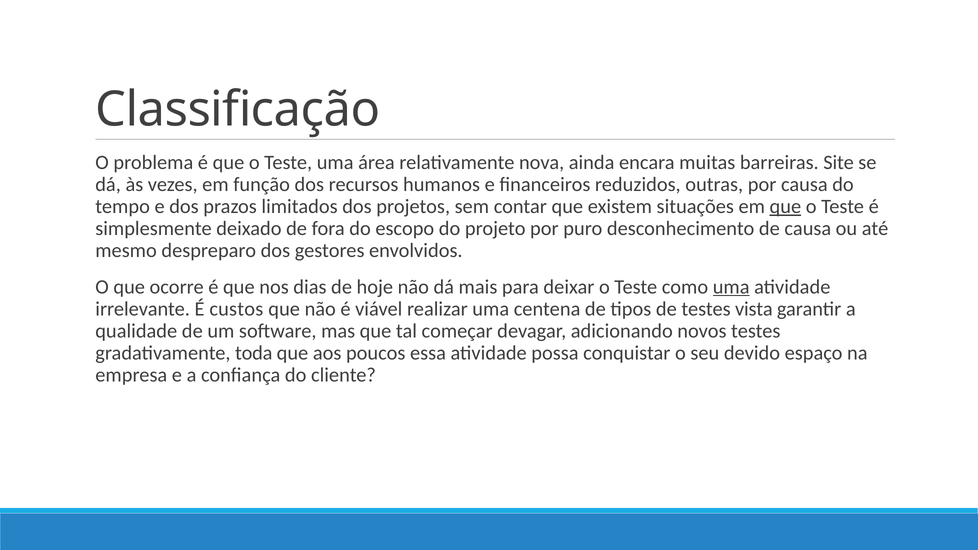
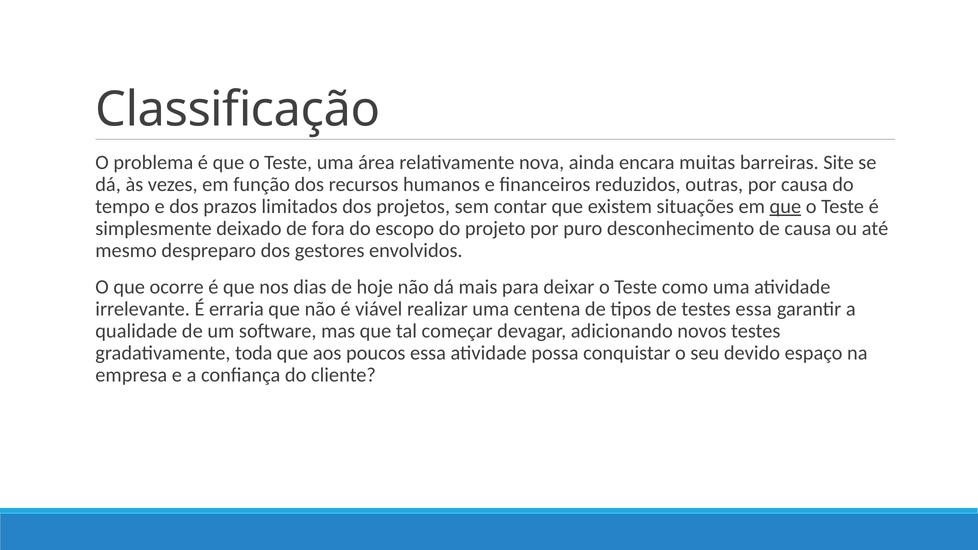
uma at (731, 287) underline: present -> none
custos: custos -> erraria
testes vista: vista -> essa
